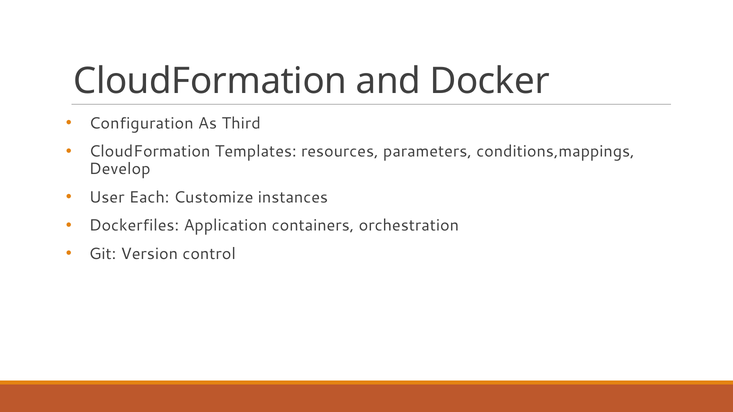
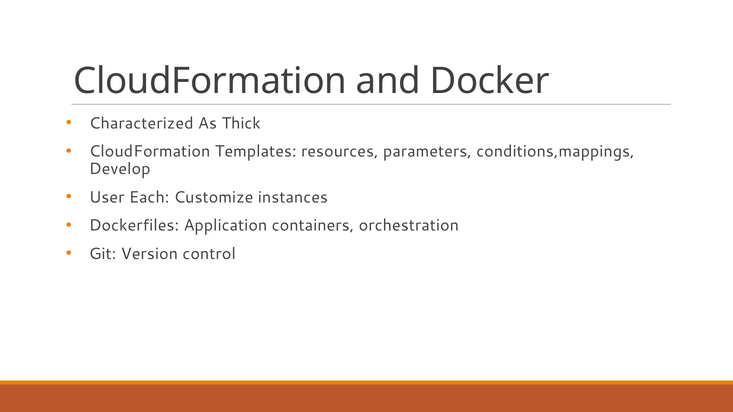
Configuration: Configuration -> Characterized
Third: Third -> Thick
